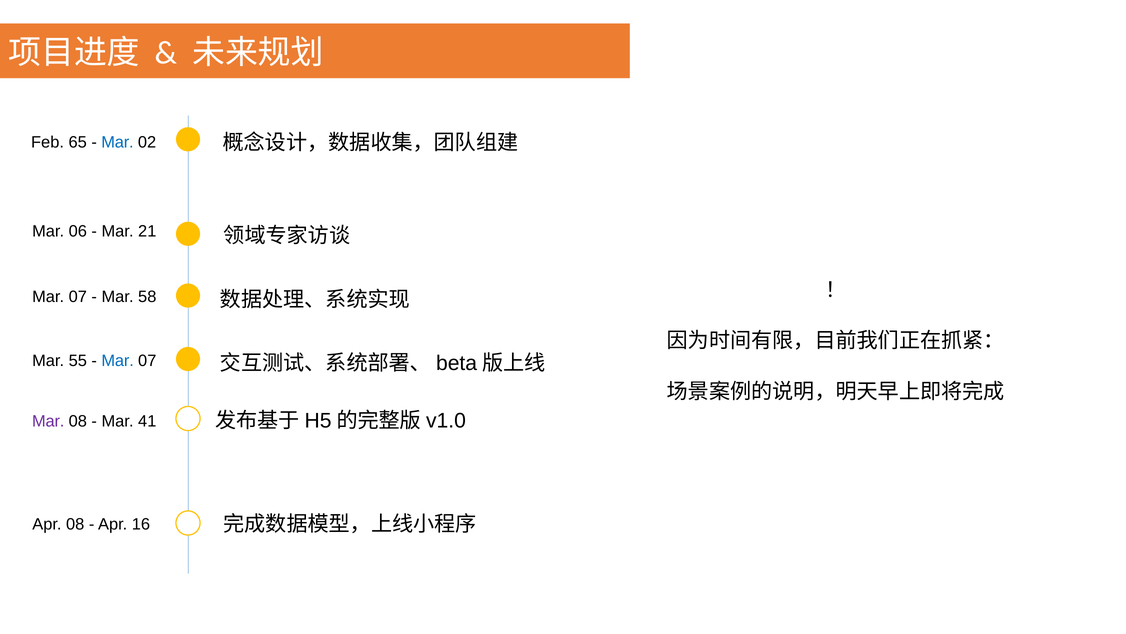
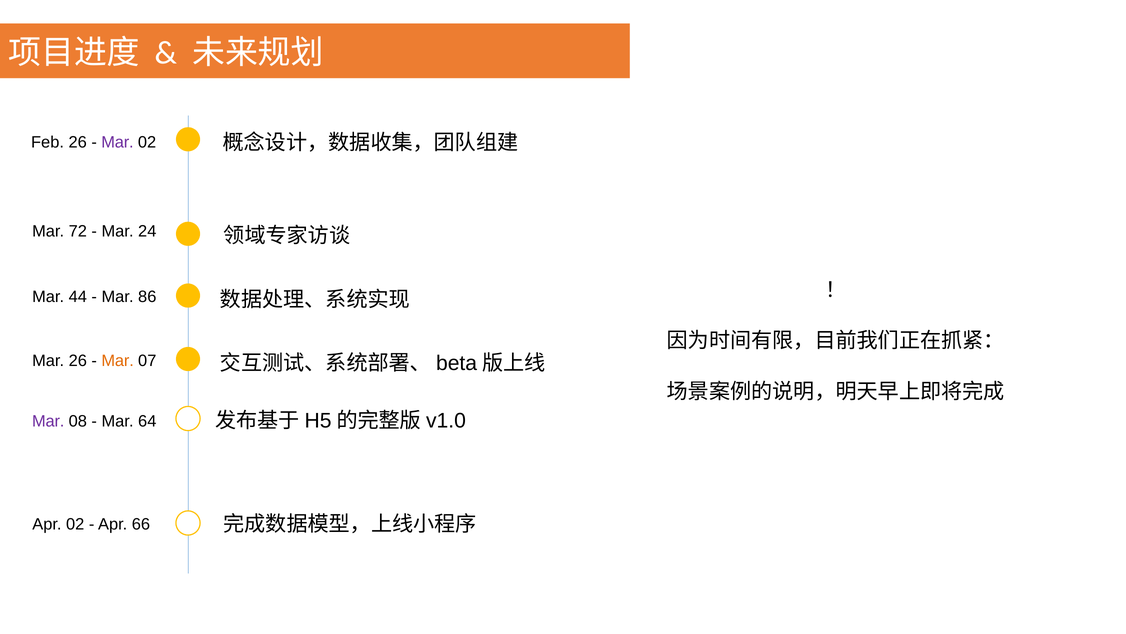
Feb 65: 65 -> 26
Mar at (117, 142) colour: blue -> purple
06: 06 -> 72
21: 21 -> 24
07 at (78, 297): 07 -> 44
58: 58 -> 86
Mar 55: 55 -> 26
Mar at (118, 360) colour: blue -> orange
41: 41 -> 64
Apr 08: 08 -> 02
16: 16 -> 66
